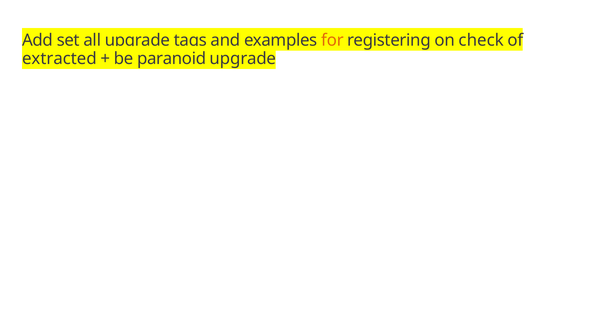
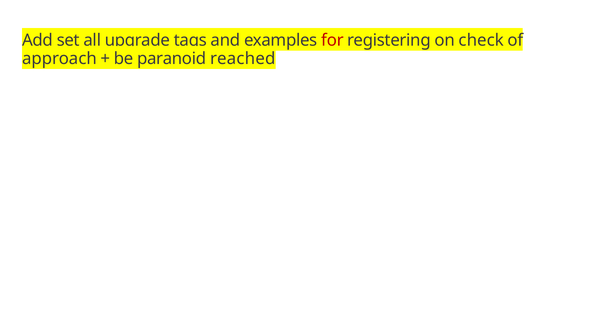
for colour: orange -> red
extracted: extracted -> approach
paranoid upgrade: upgrade -> reached
